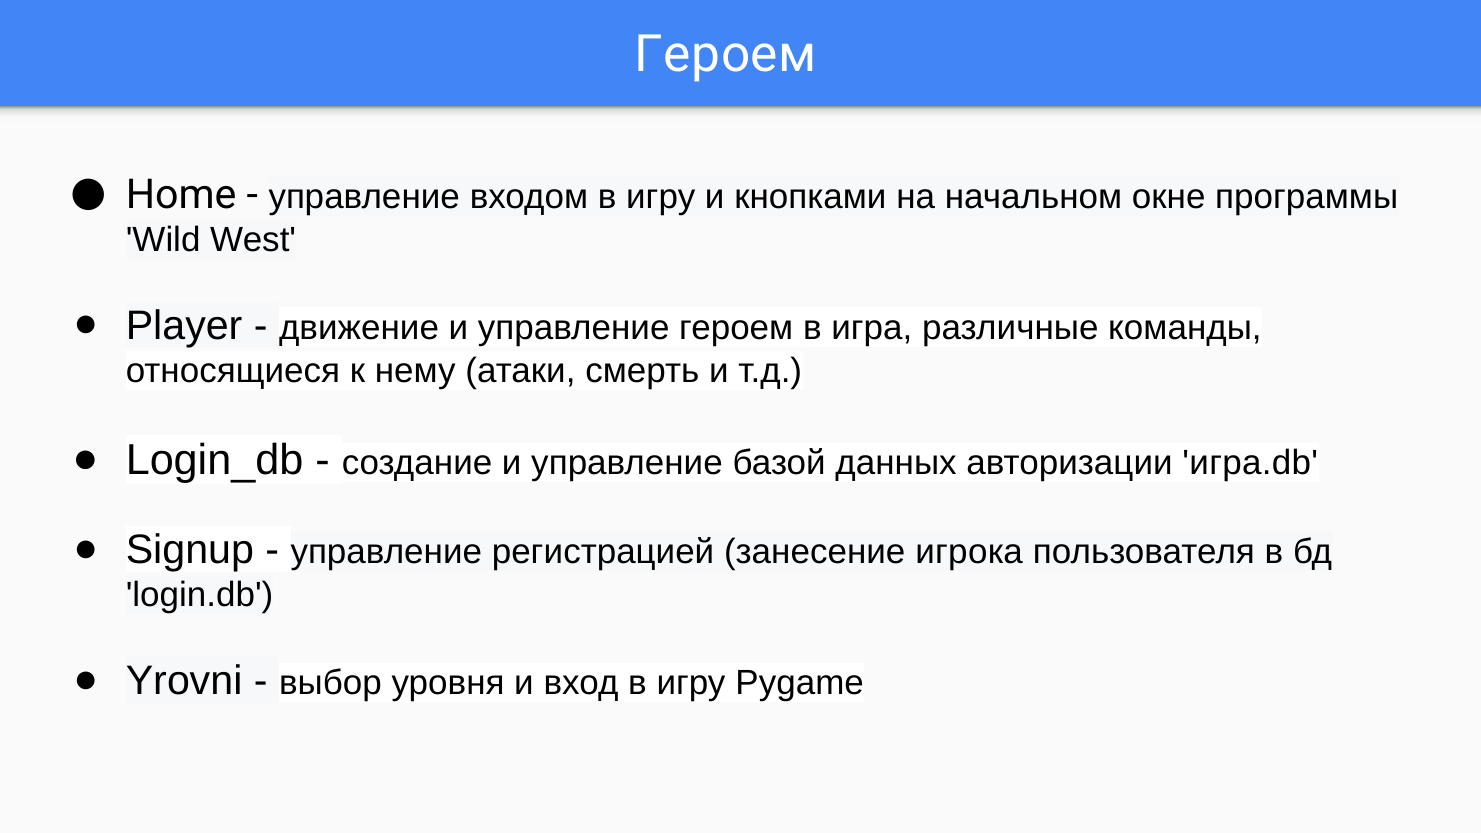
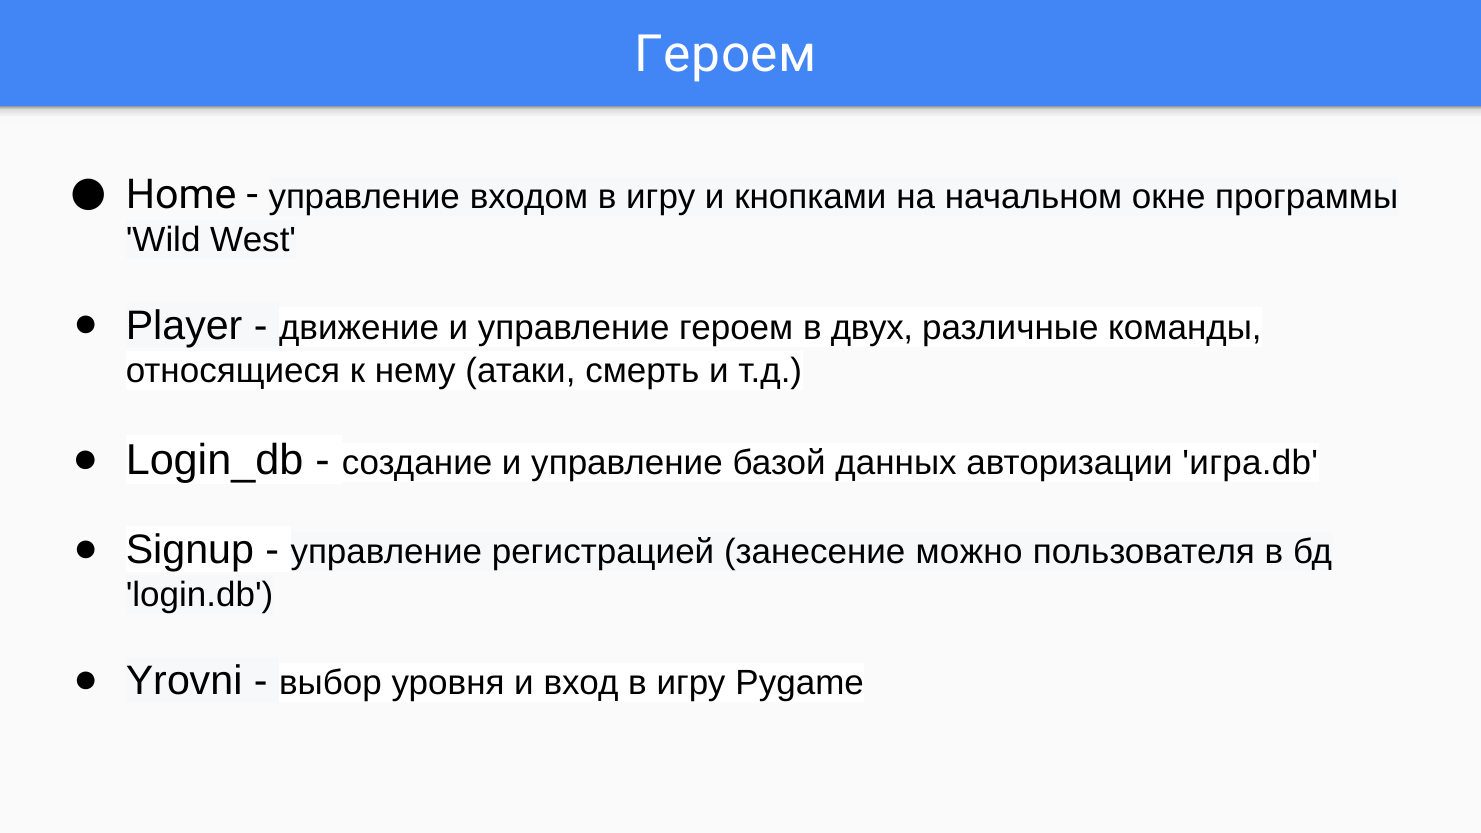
игра: игра -> двух
игрока: игрока -> можно
